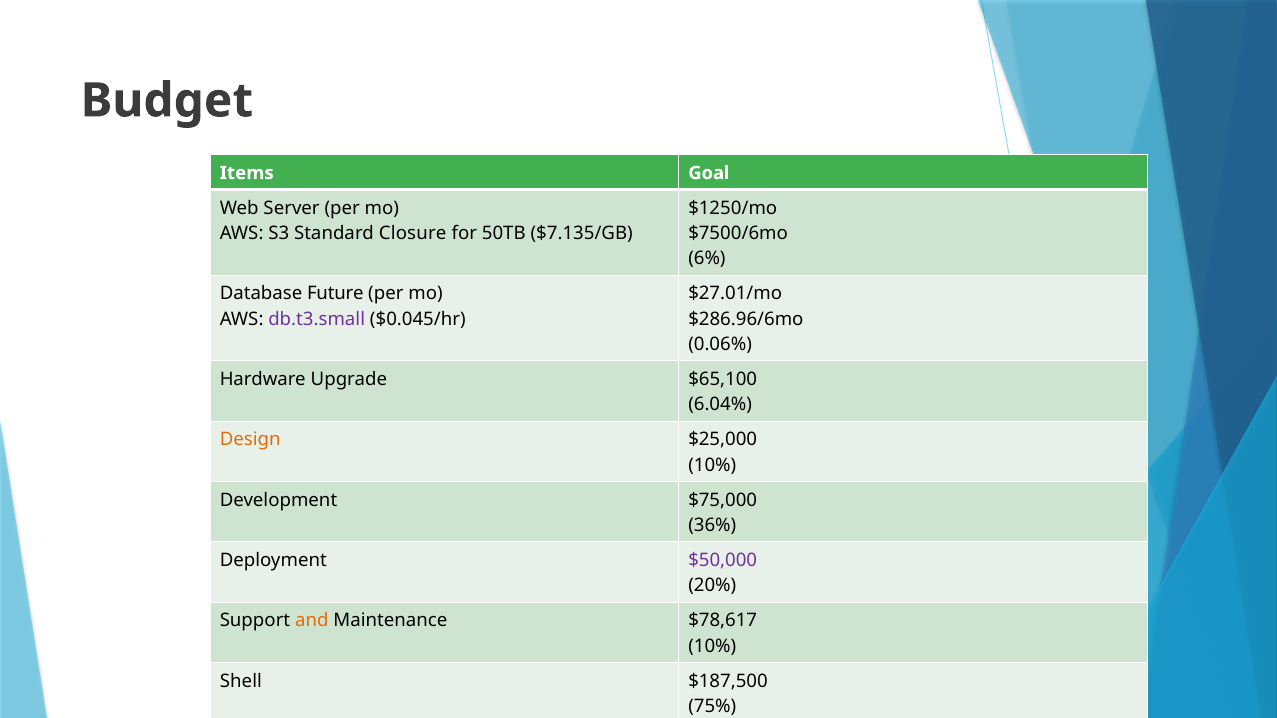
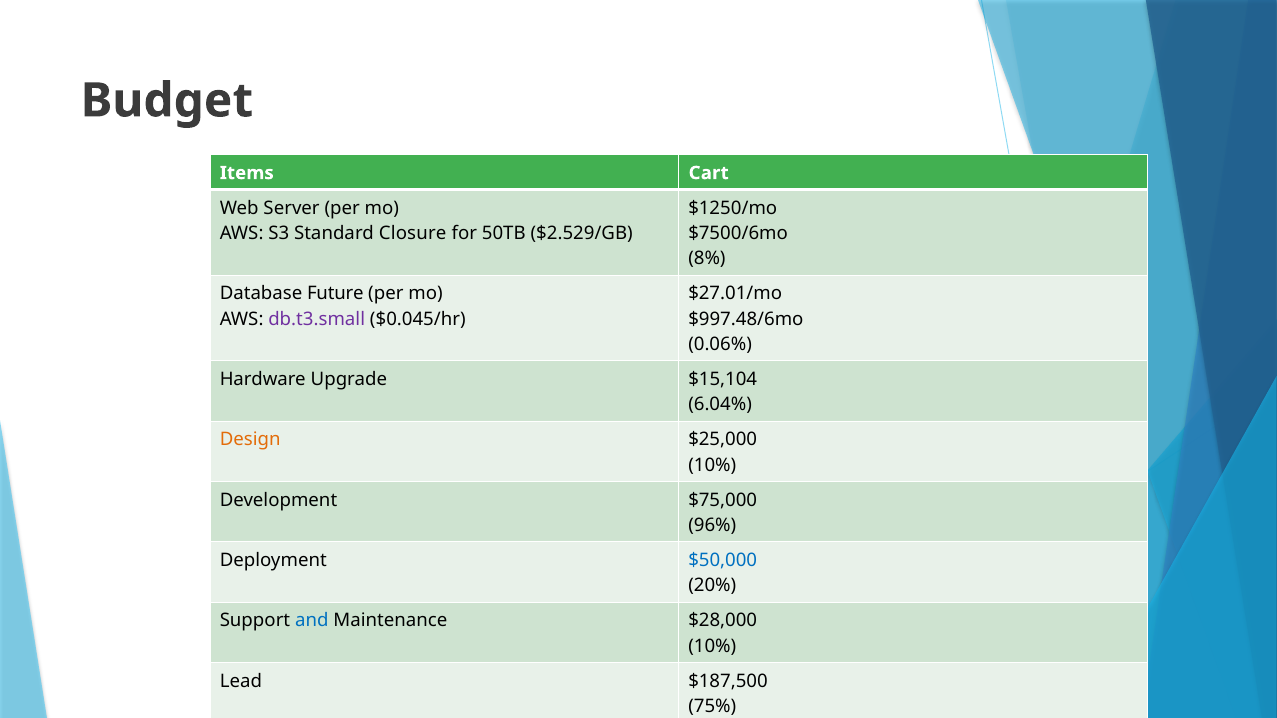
Goal: Goal -> Cart
$7.135/GB: $7.135/GB -> $2.529/GB
6%: 6% -> 8%
$286.96/6mo: $286.96/6mo -> $997.48/6mo
$65,100: $65,100 -> $15,104
36%: 36% -> 96%
$50,000 colour: purple -> blue
and colour: orange -> blue
$78,617: $78,617 -> $28,000
Shell: Shell -> Lead
